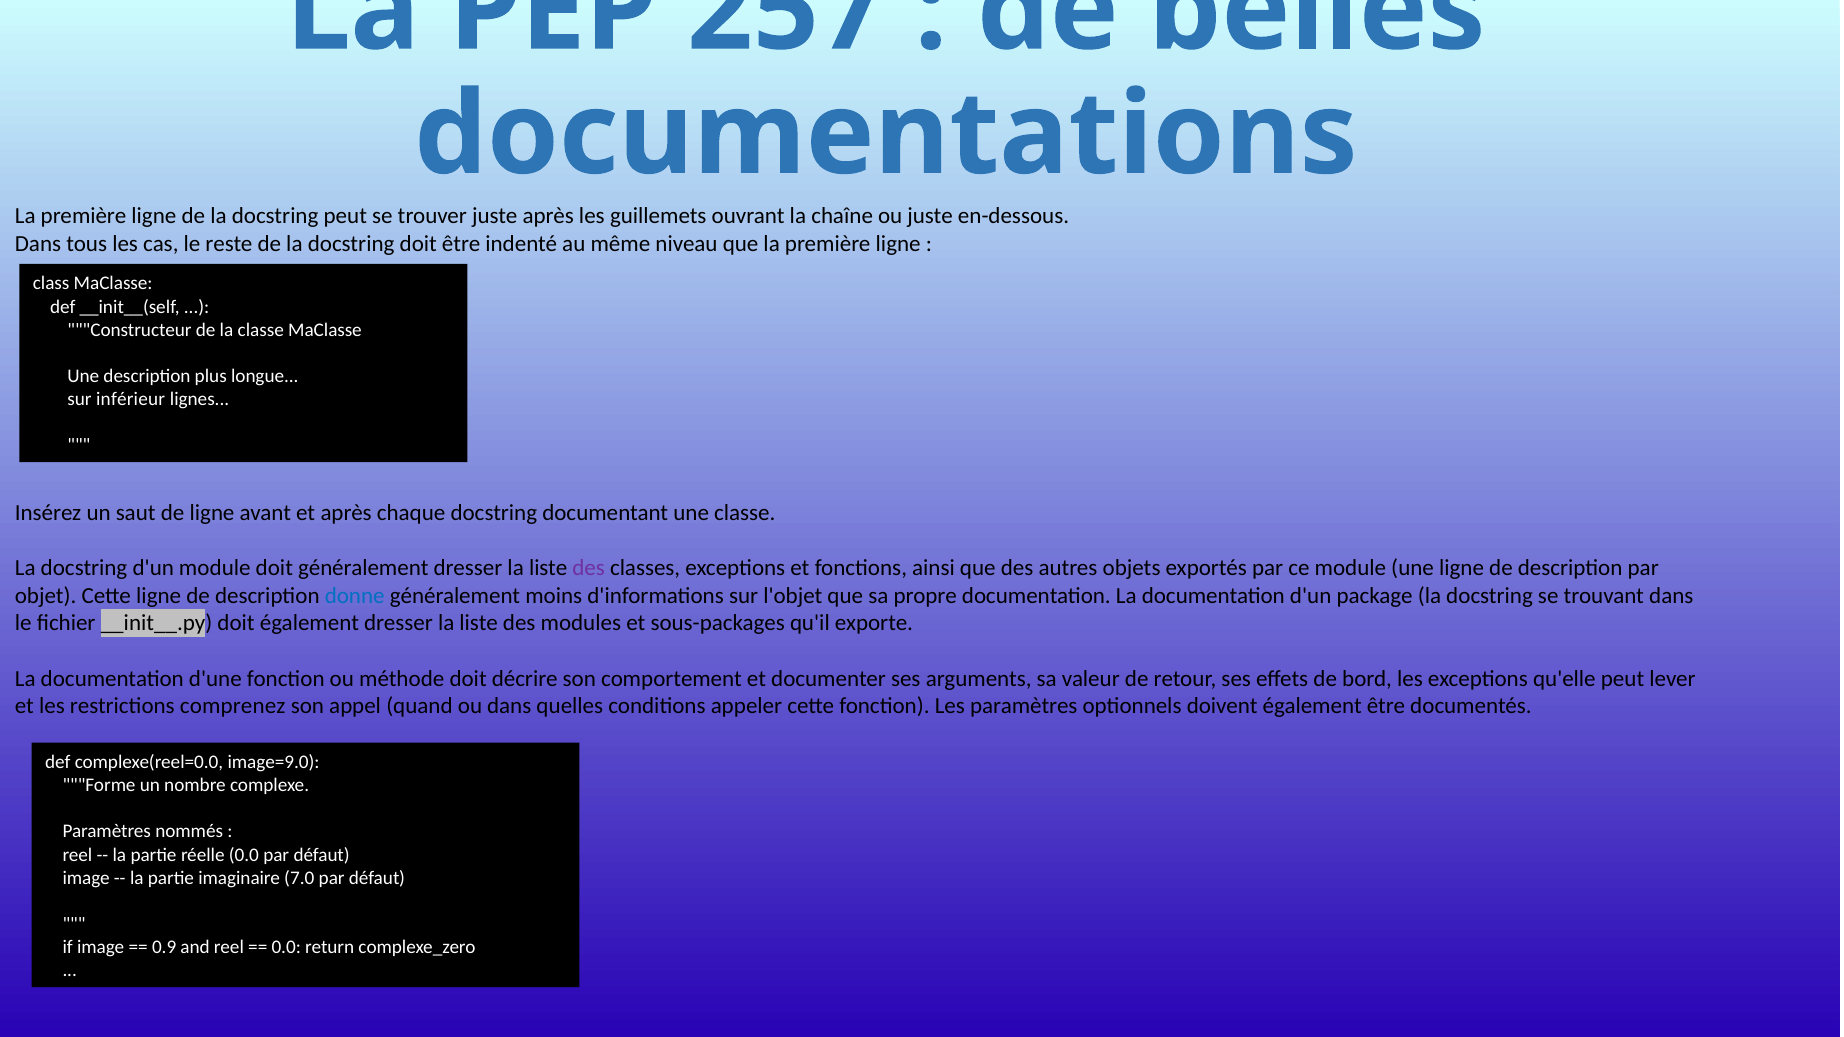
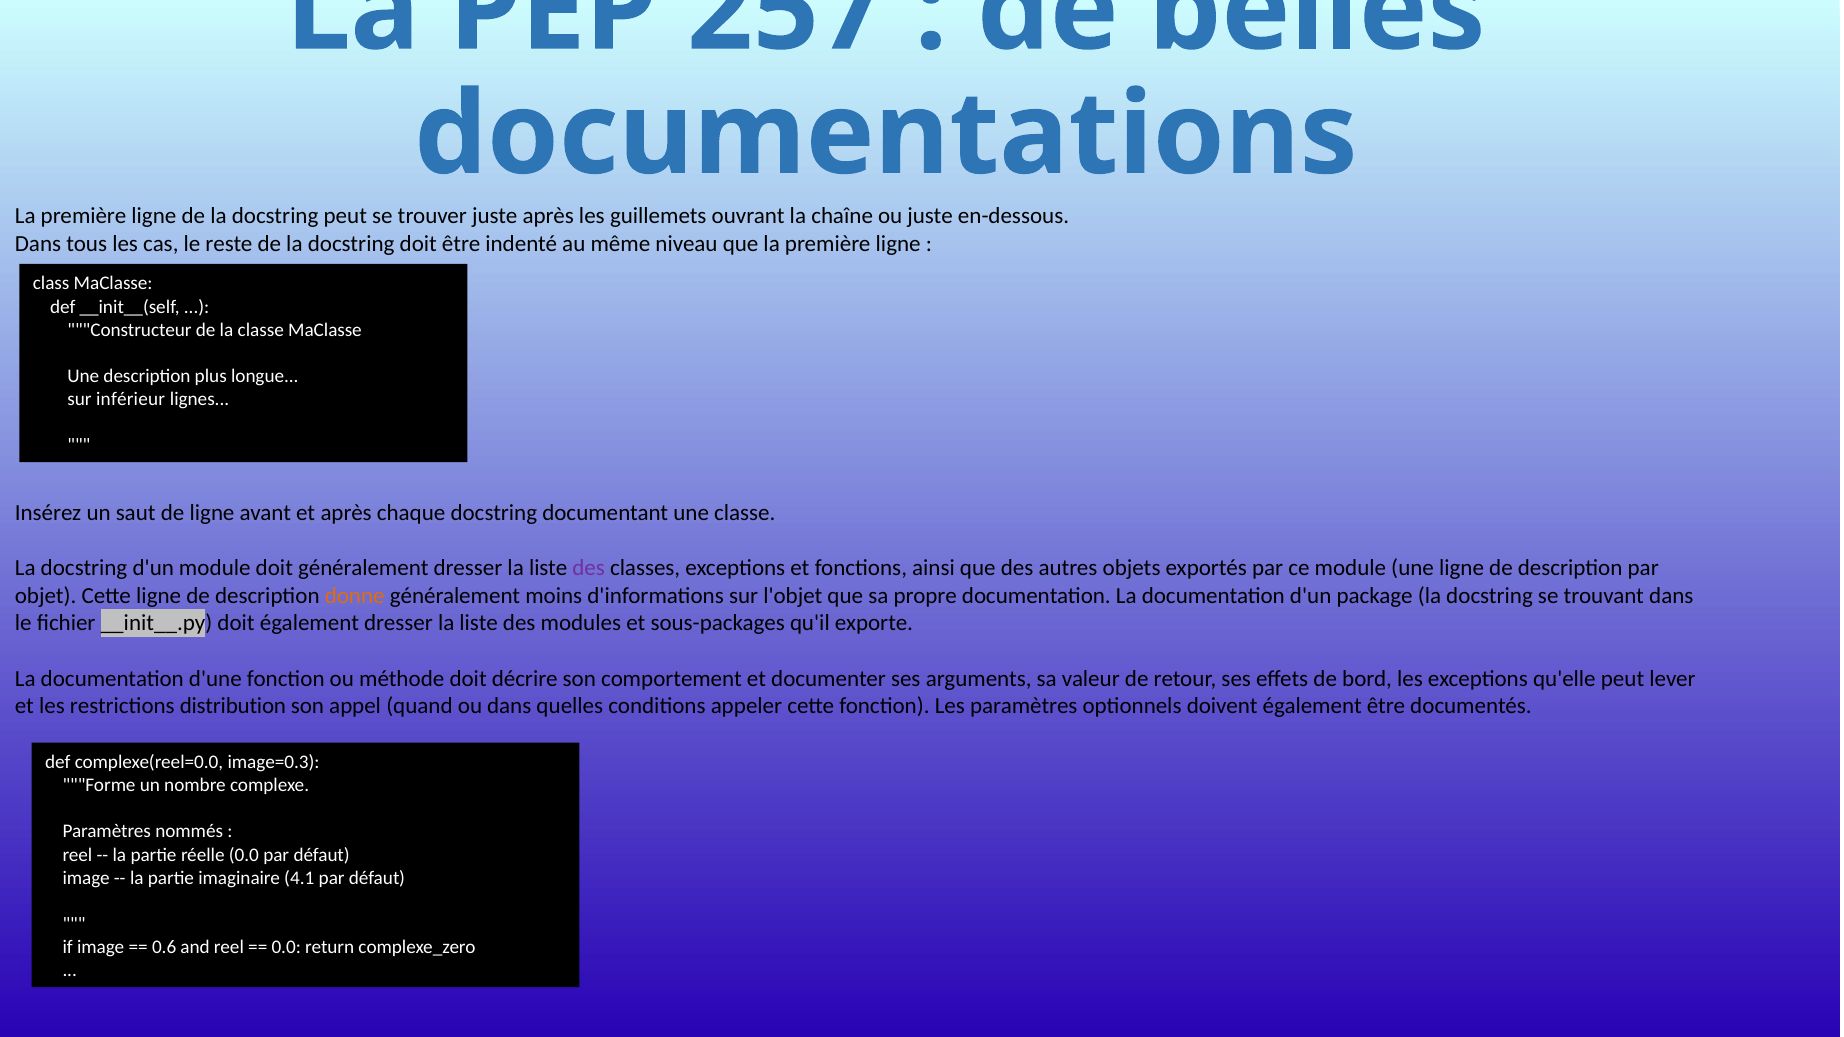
donne colour: blue -> orange
comprenez: comprenez -> distribution
image=9.0: image=9.0 -> image=0.3
7.0: 7.0 -> 4.1
0.9: 0.9 -> 0.6
